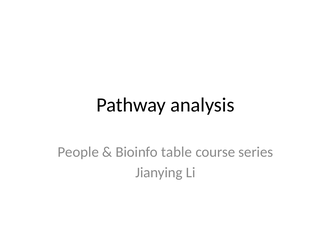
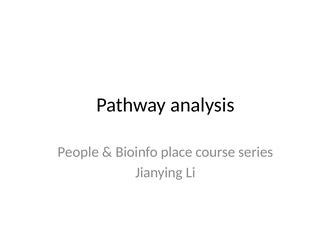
table: table -> place
